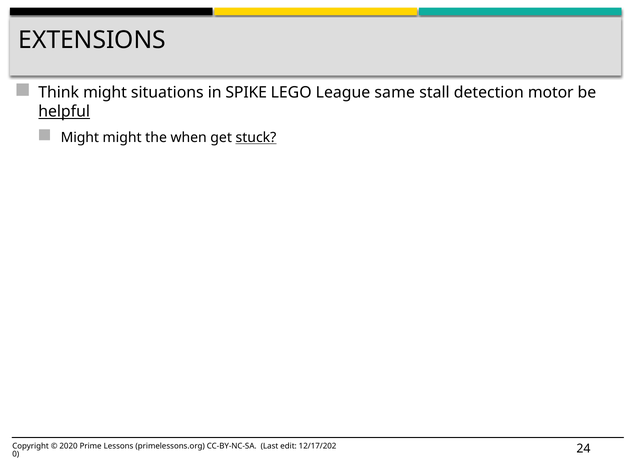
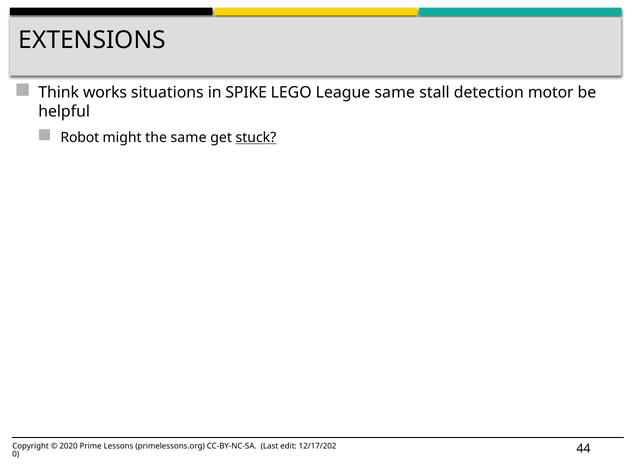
Think might: might -> works
helpful underline: present -> none
Might at (80, 138): Might -> Robot
the when: when -> same
24: 24 -> 44
